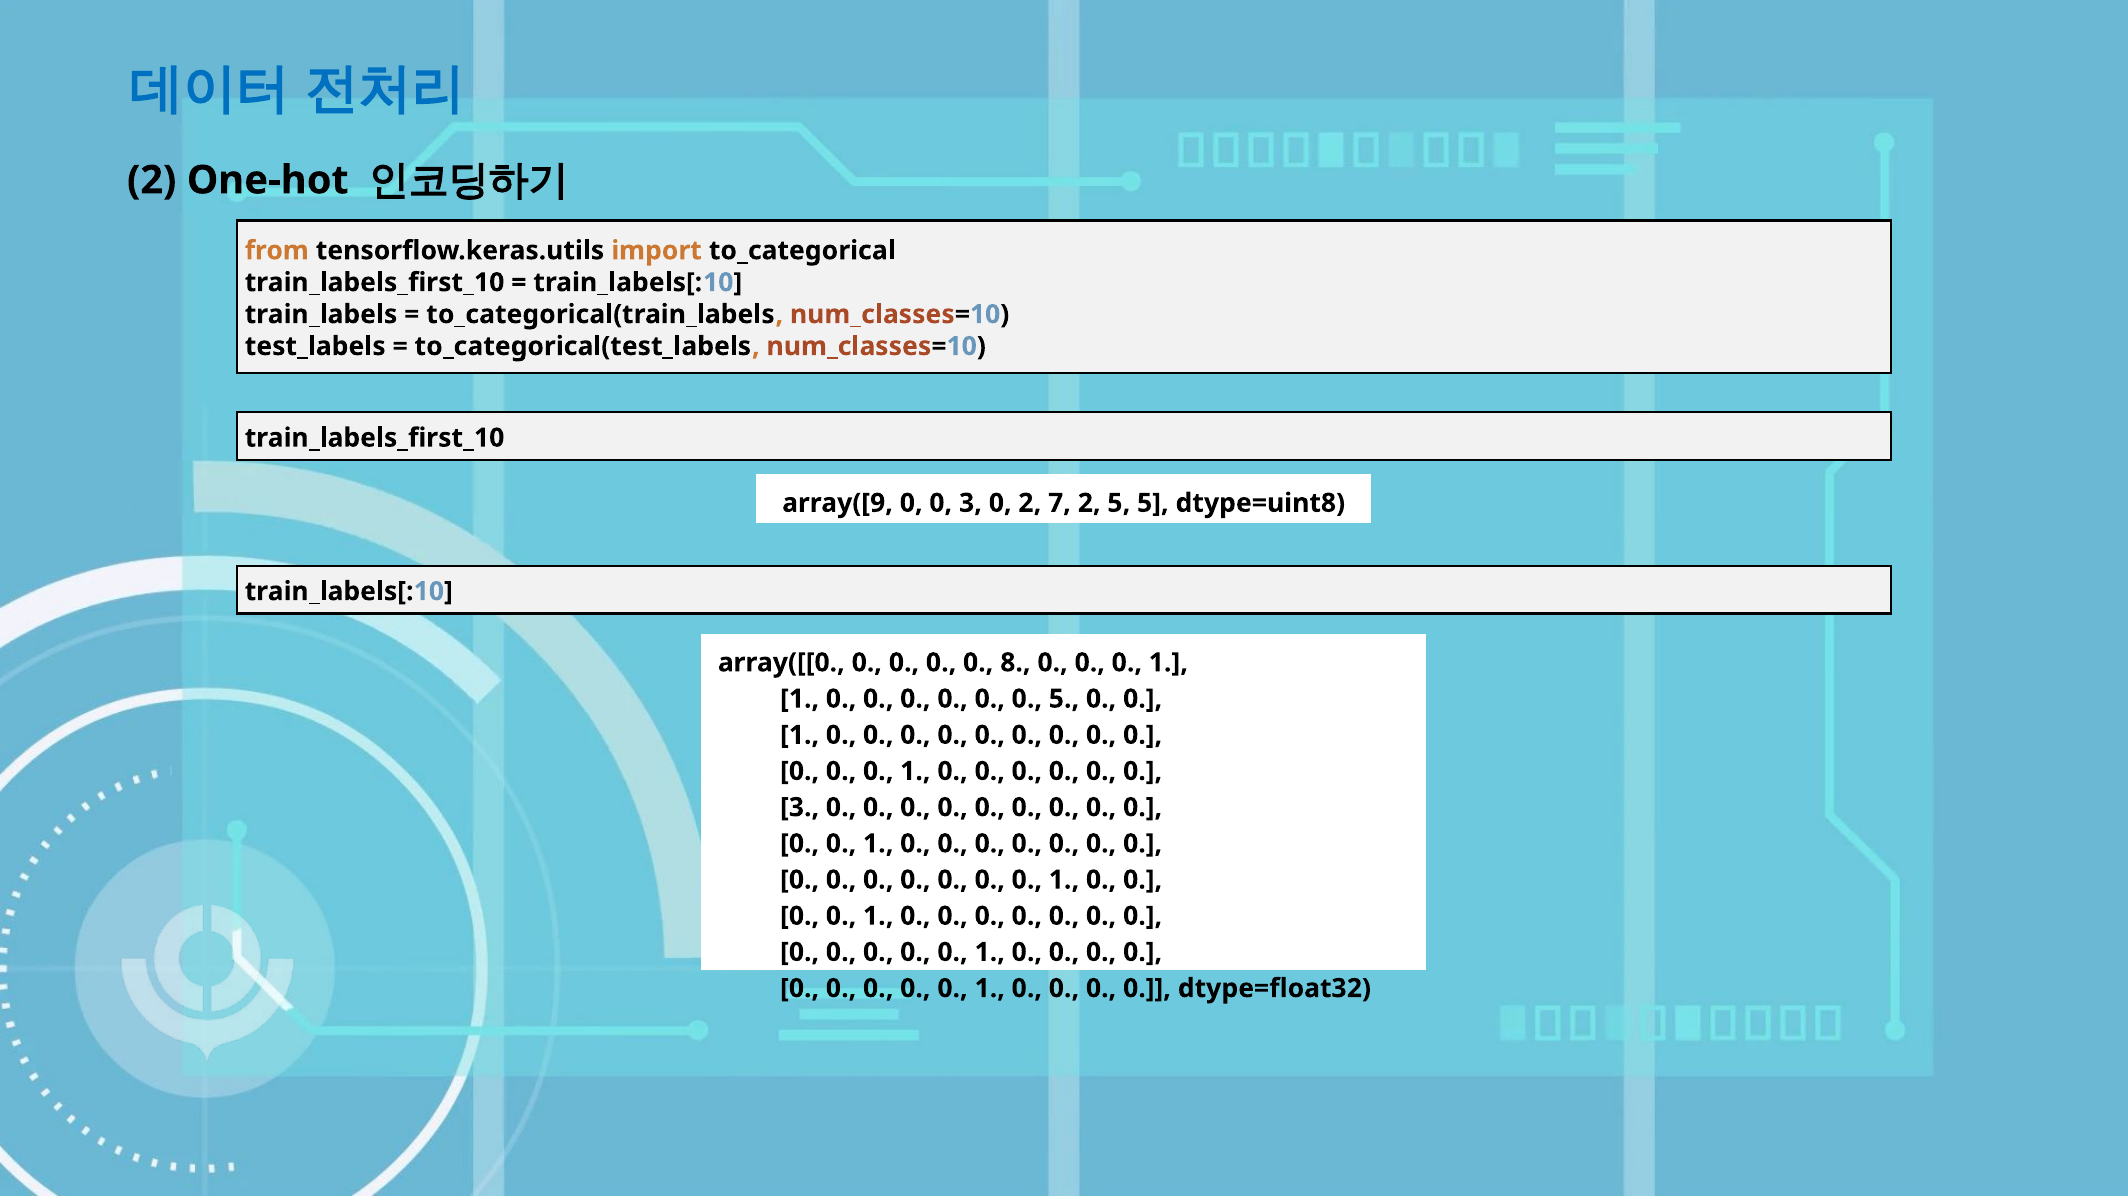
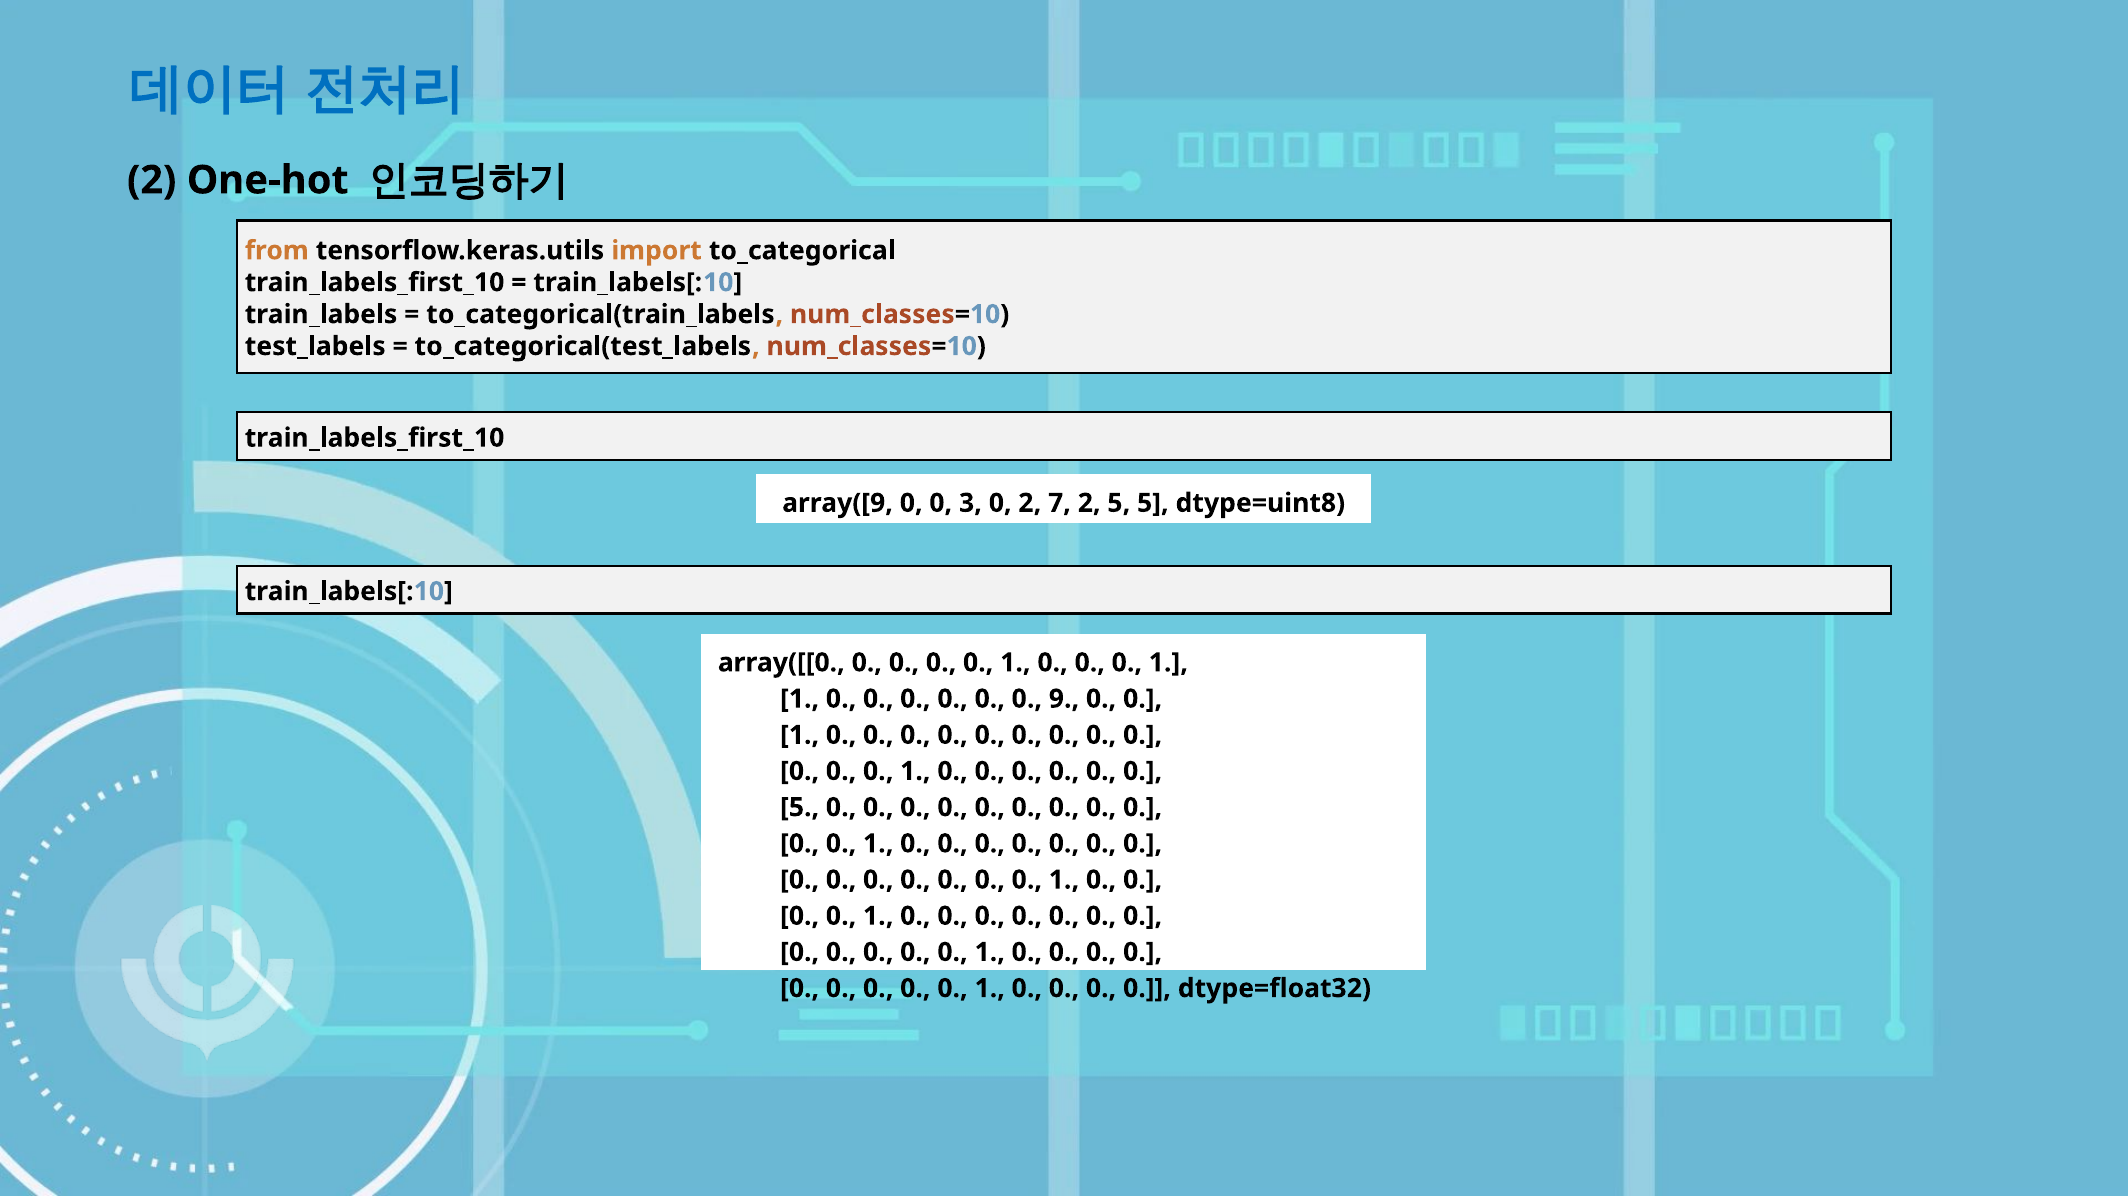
8 at (1015, 663): 8 -> 1
0 5: 5 -> 9
3 at (800, 807): 3 -> 5
